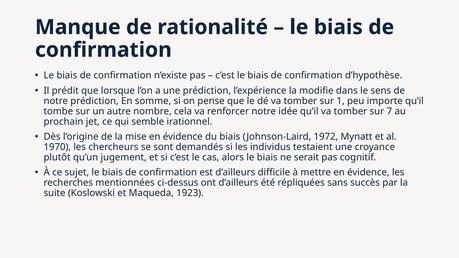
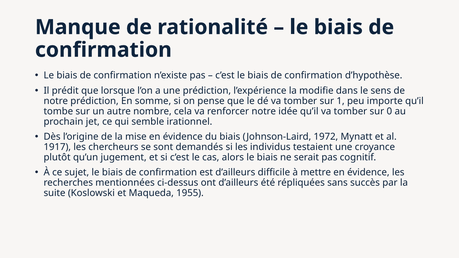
7: 7 -> 0
1970: 1970 -> 1917
1923: 1923 -> 1955
